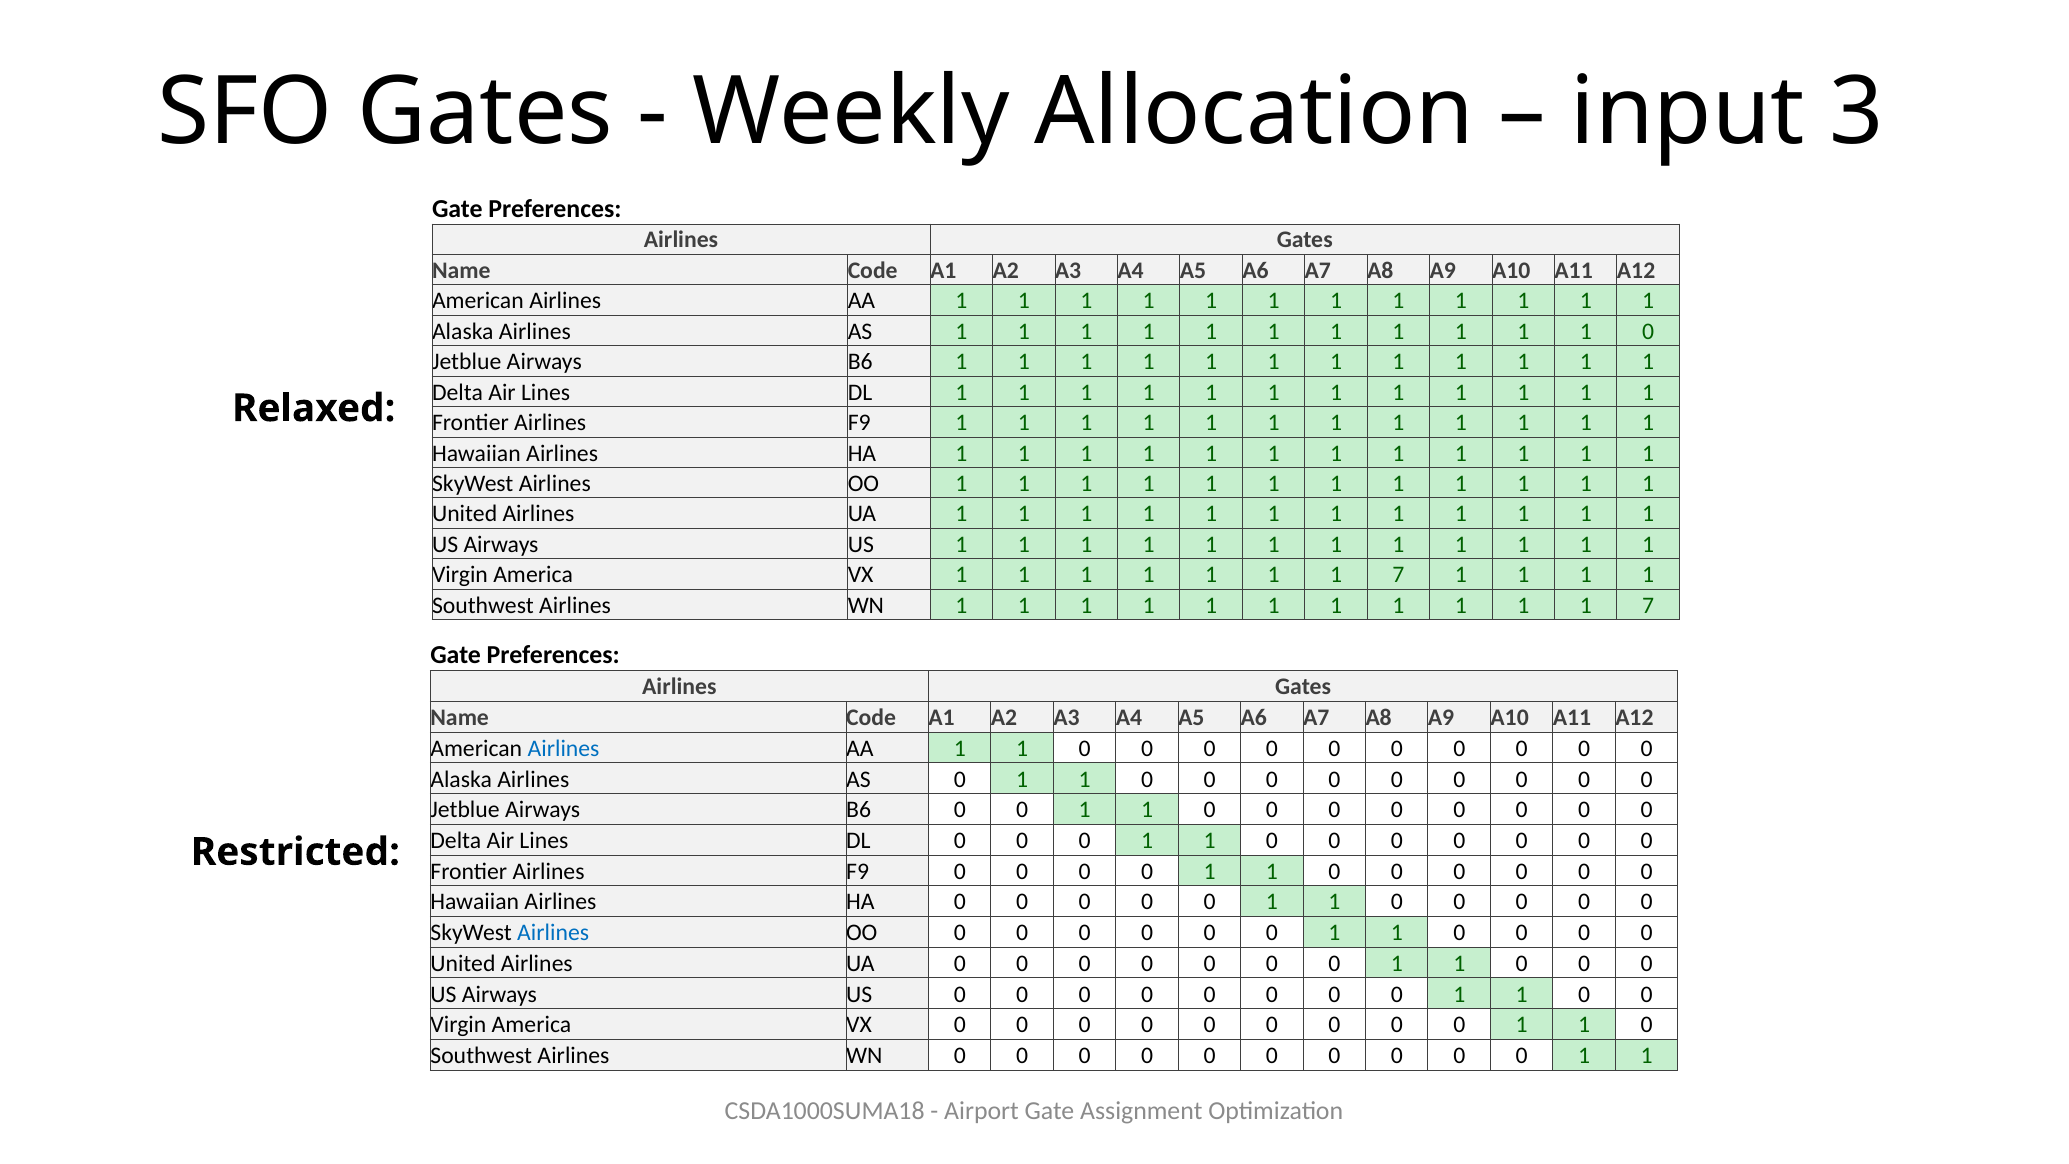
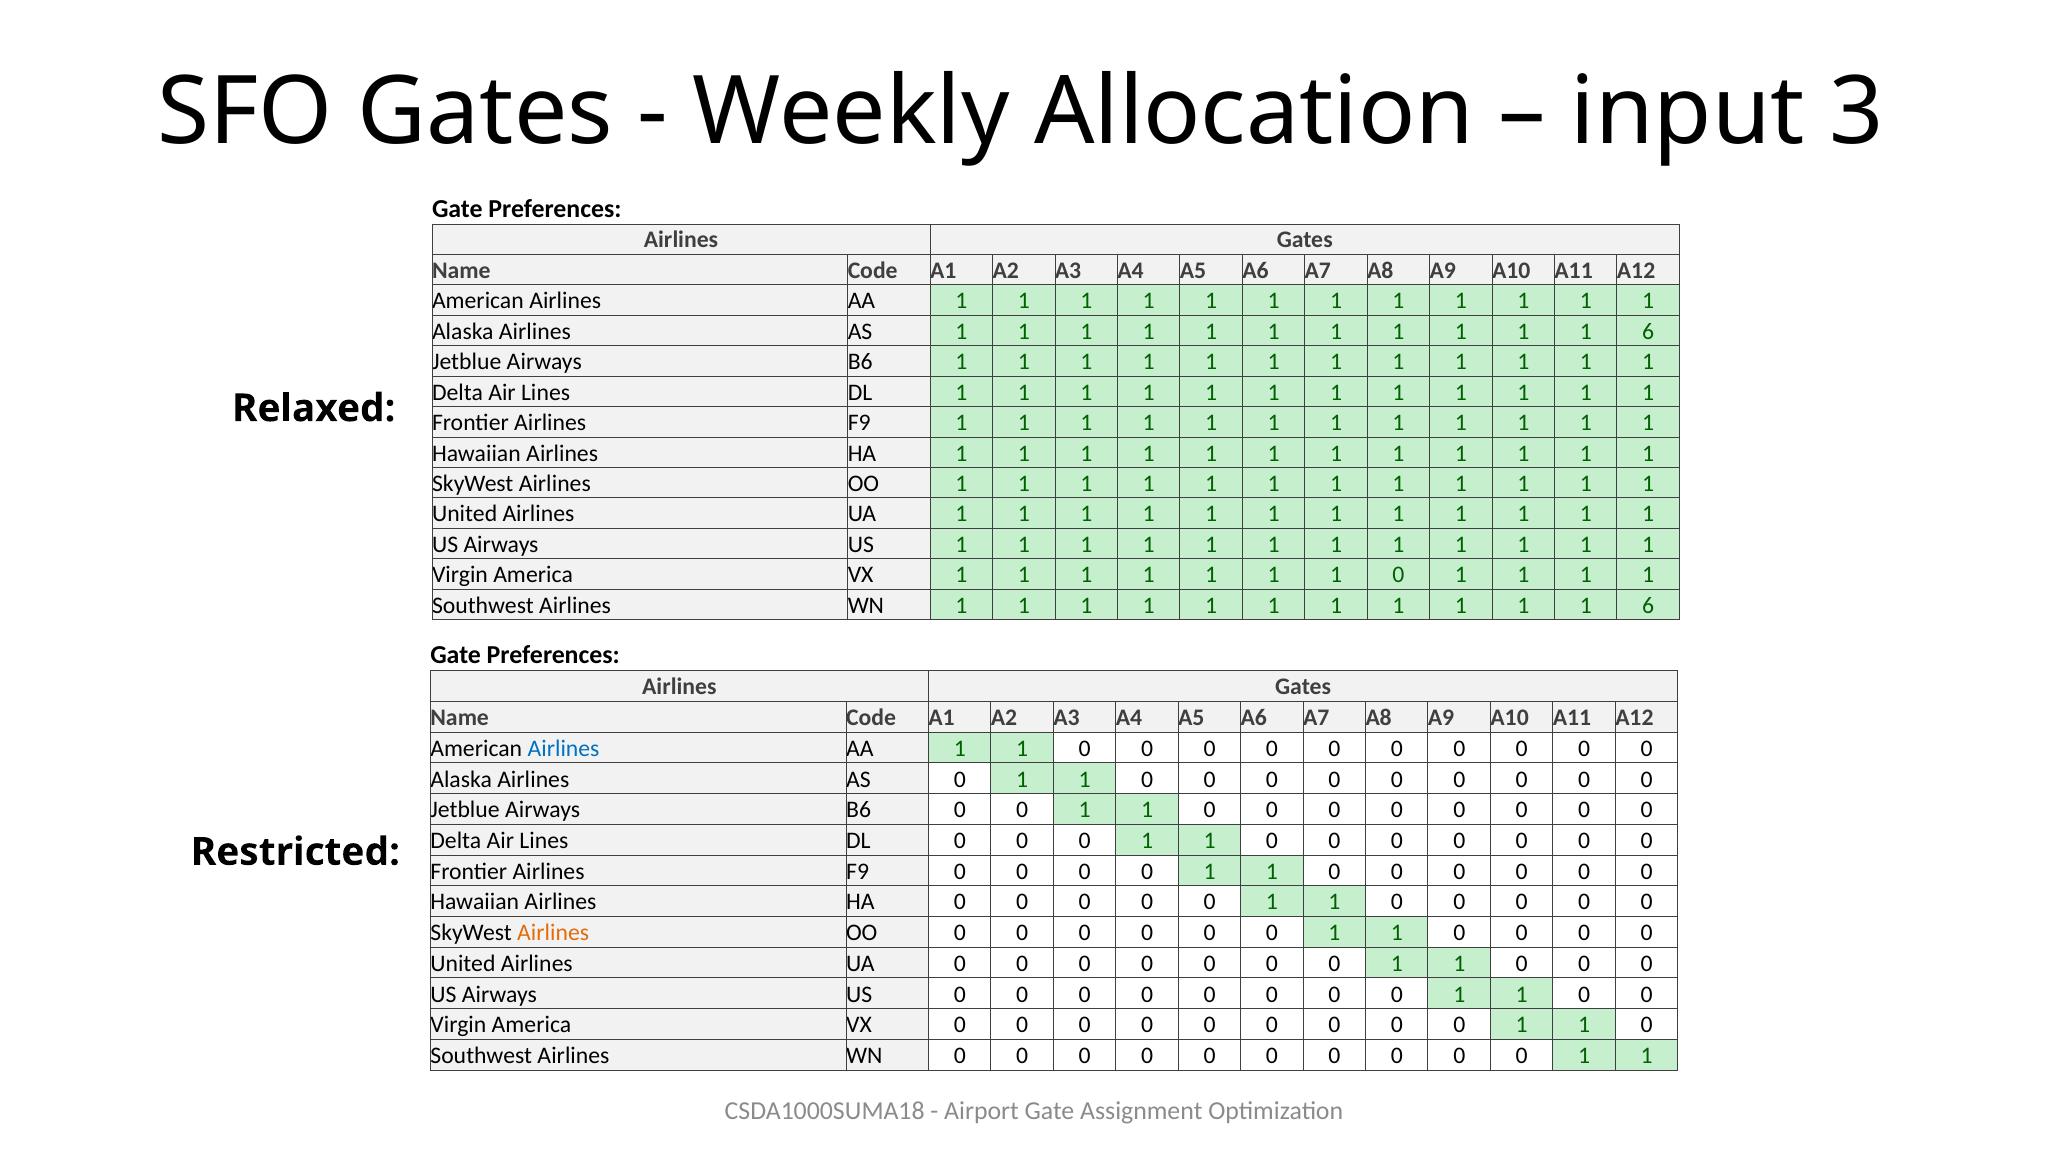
0 at (1648, 331): 0 -> 6
7 at (1398, 575): 7 -> 0
7 at (1648, 605): 7 -> 6
Airlines at (553, 933) colour: blue -> orange
